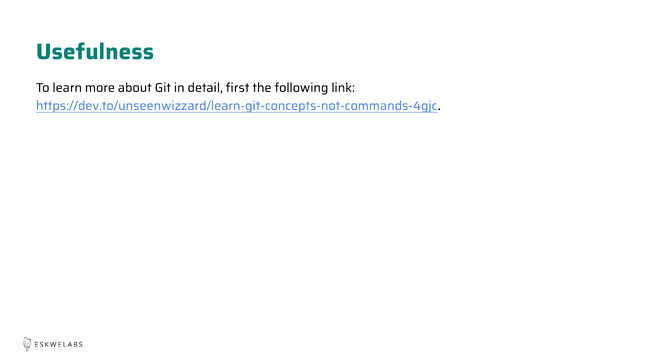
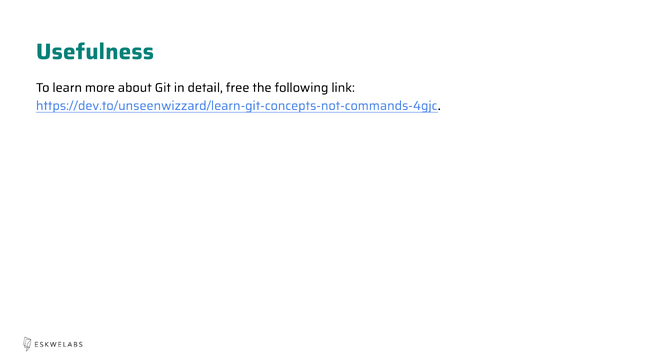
first: first -> free
